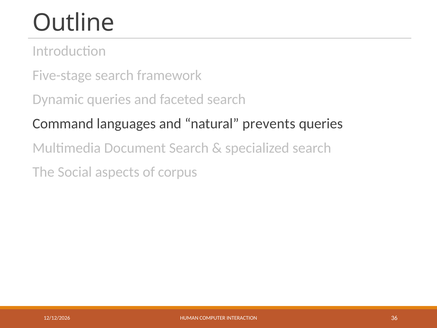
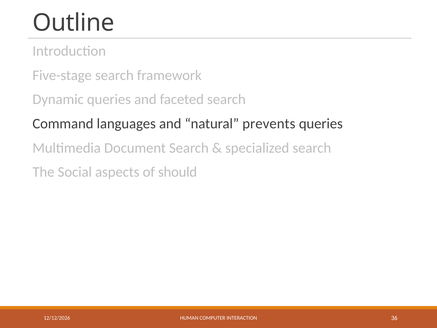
corpus: corpus -> should
